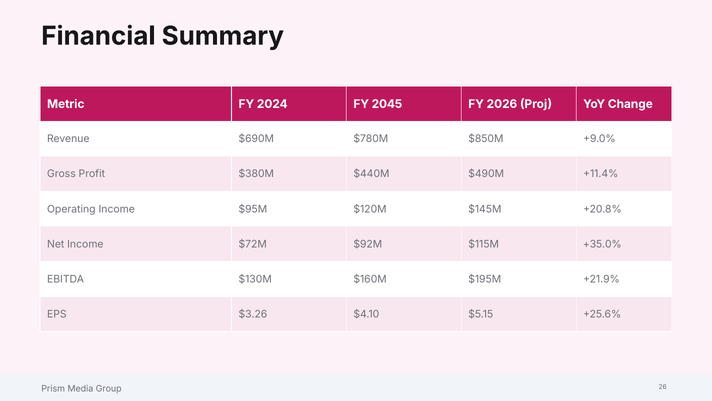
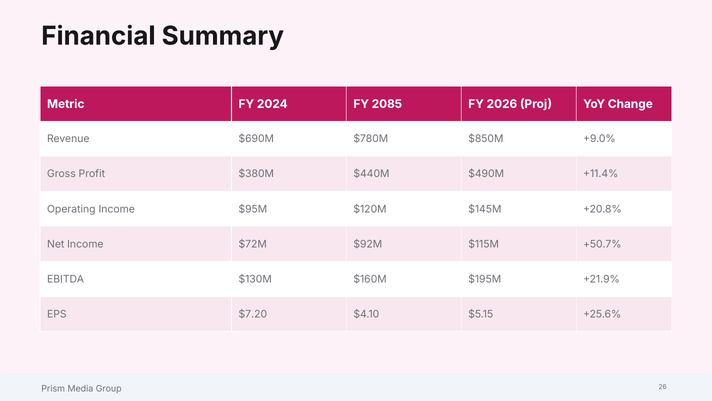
2045: 2045 -> 2085
+35.0%: +35.0% -> +50.7%
$3.26: $3.26 -> $7.20
